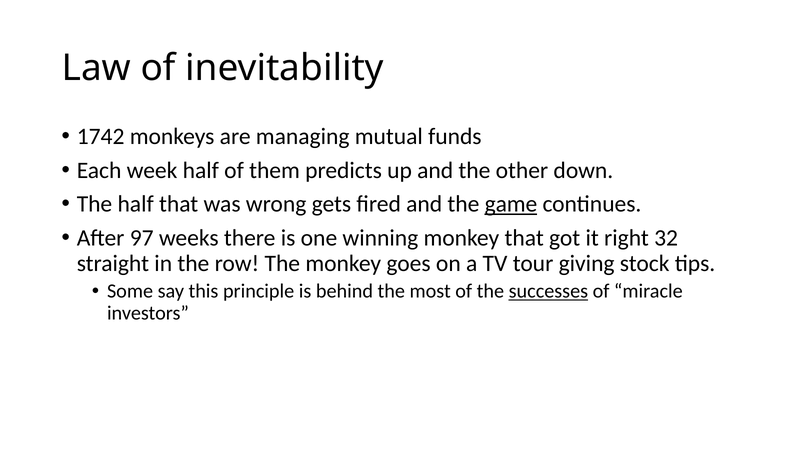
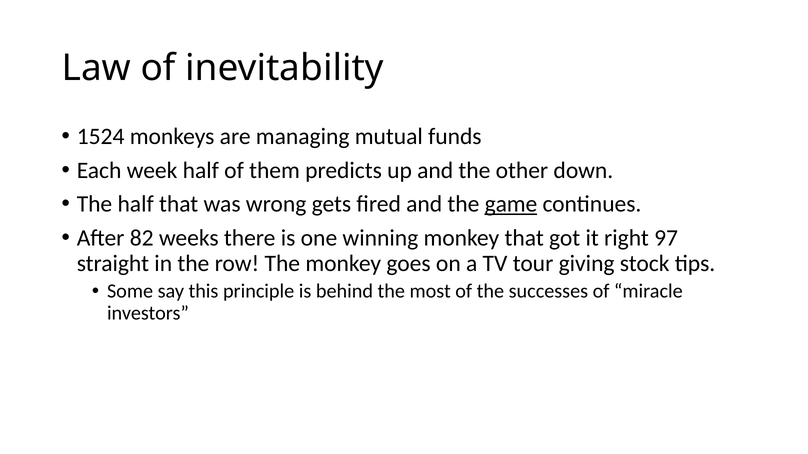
1742: 1742 -> 1524
97: 97 -> 82
32: 32 -> 97
successes underline: present -> none
